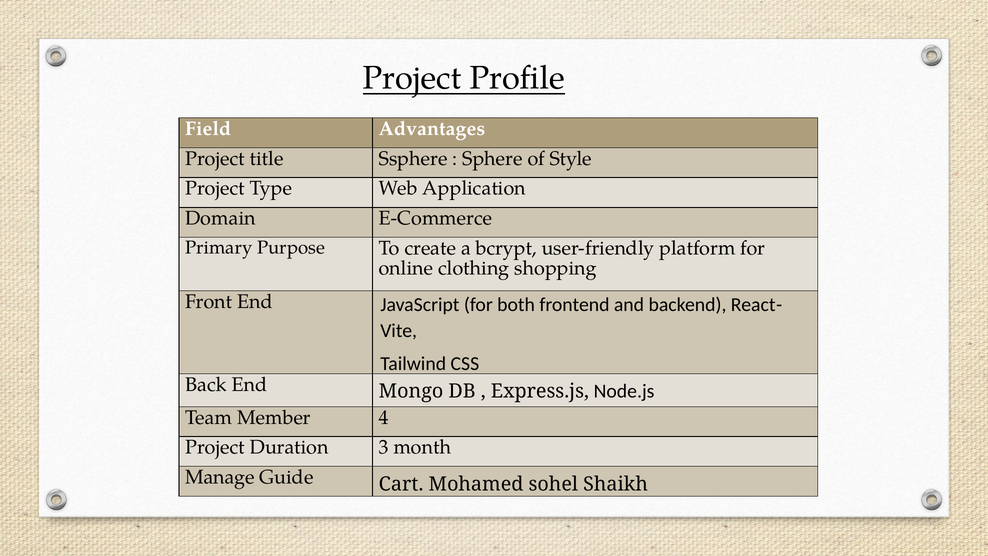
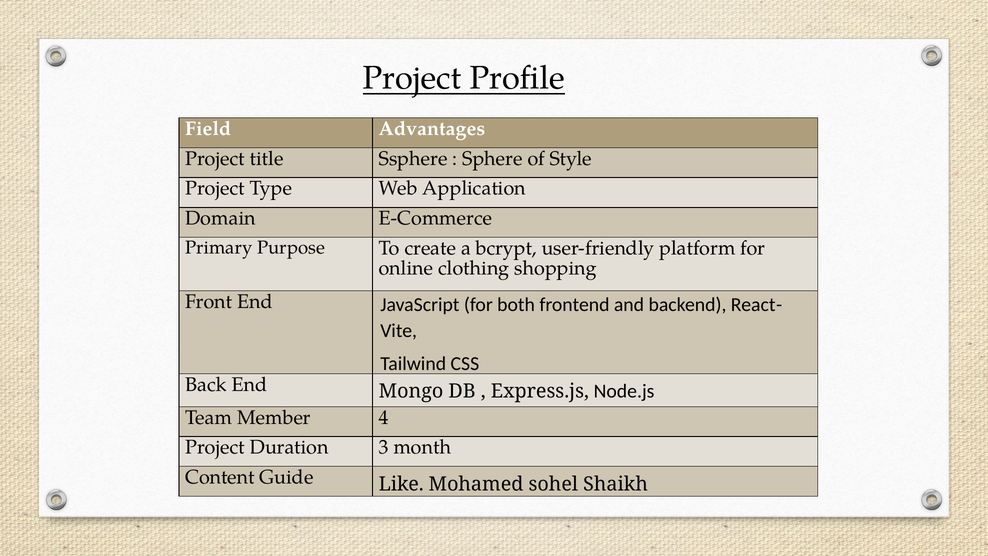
Manage: Manage -> Content
Cart: Cart -> Like
